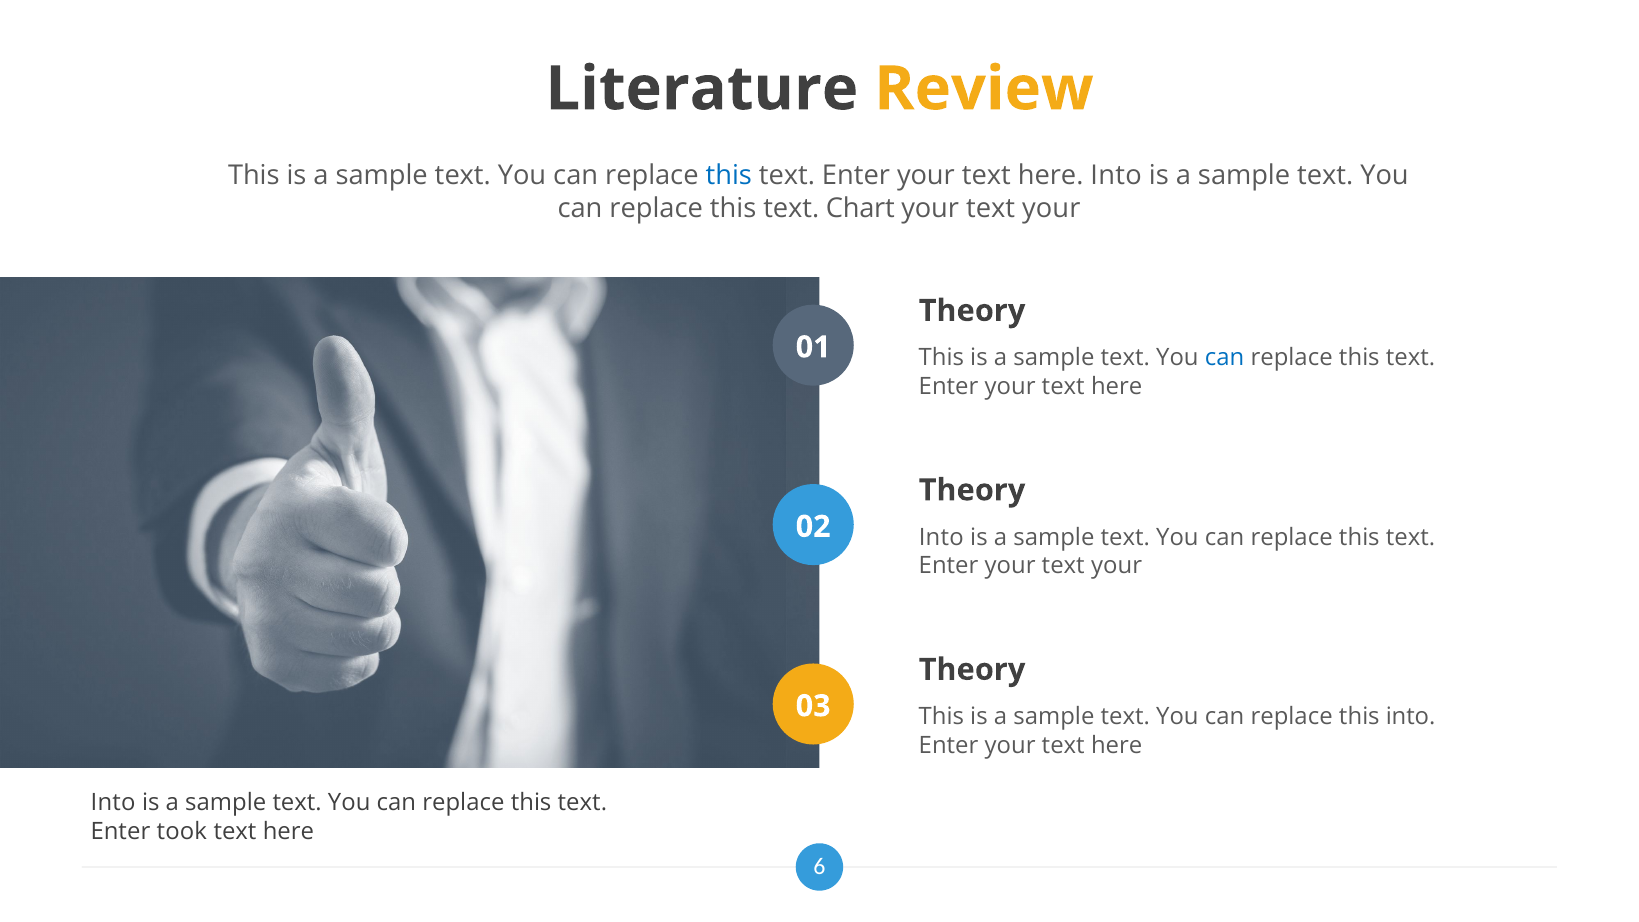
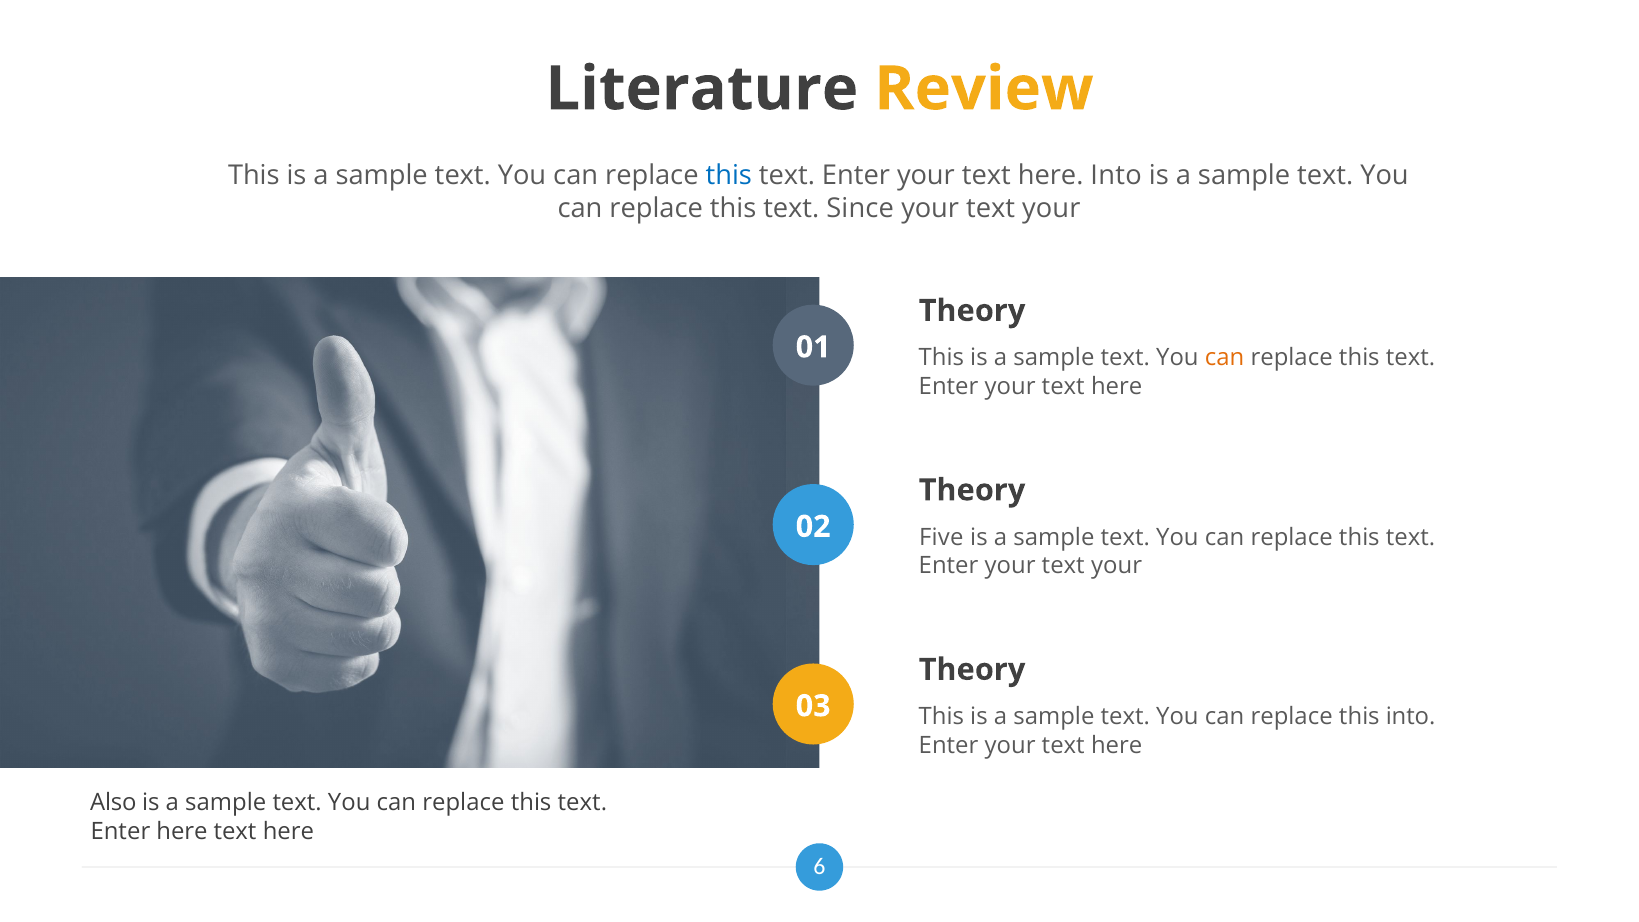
Chart: Chart -> Since
can at (1225, 358) colour: blue -> orange
Into at (941, 537): Into -> Five
Into at (113, 803): Into -> Also
Enter took: took -> here
